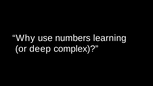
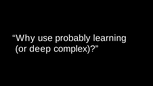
numbers: numbers -> probably
